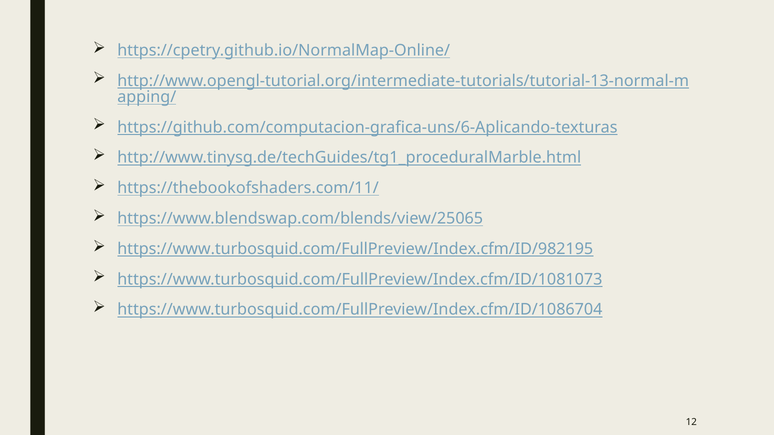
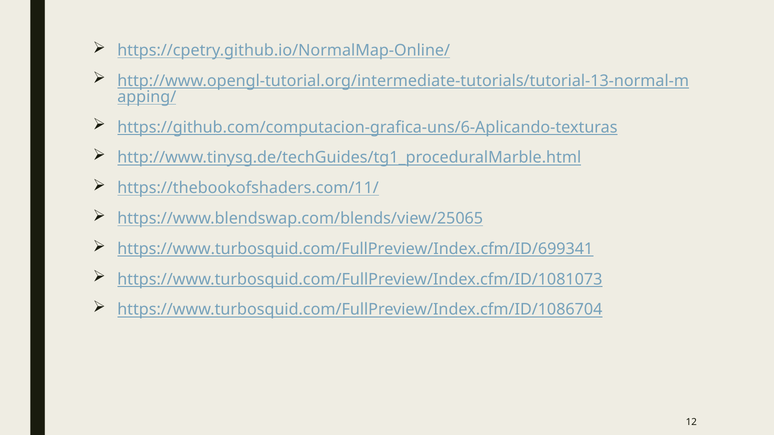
https://www.turbosquid.com/FullPreview/Index.cfm/ID/982195: https://www.turbosquid.com/FullPreview/Index.cfm/ID/982195 -> https://www.turbosquid.com/FullPreview/Index.cfm/ID/699341
